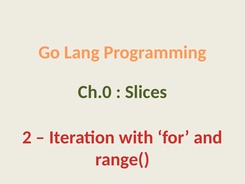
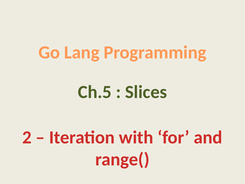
Ch.0: Ch.0 -> Ch.5
